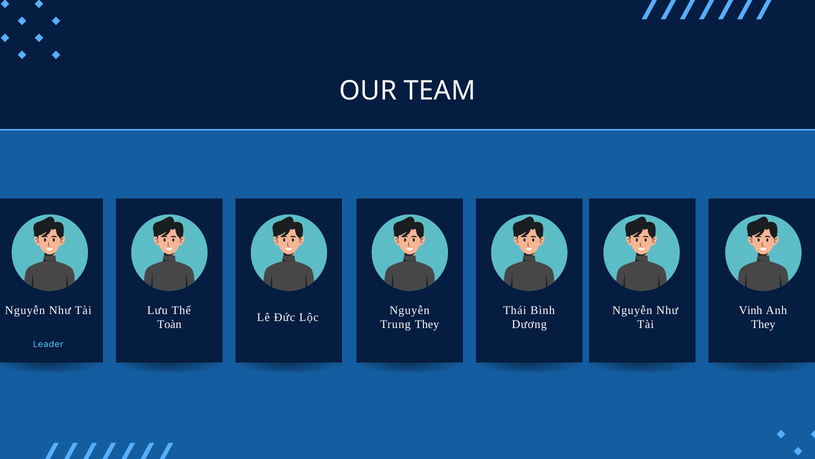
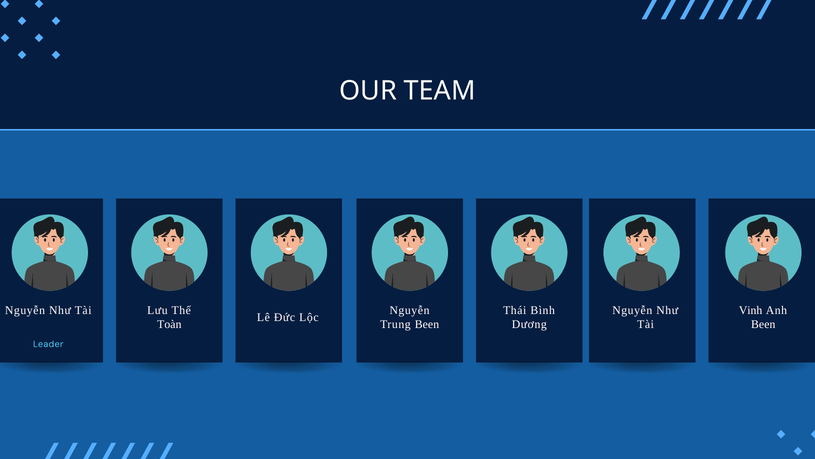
Trung They: They -> Been
They at (763, 324): They -> Been
